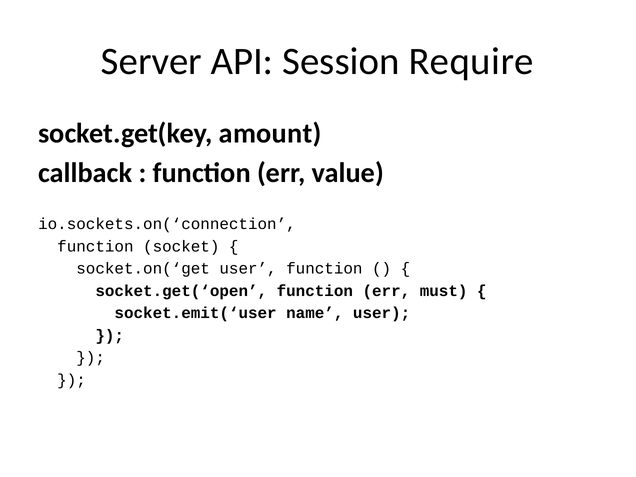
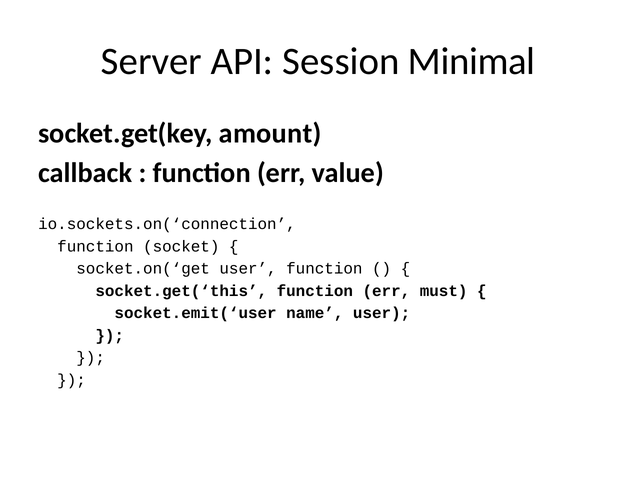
Require: Require -> Minimal
socket.get(‘open: socket.get(‘open -> socket.get(‘this
